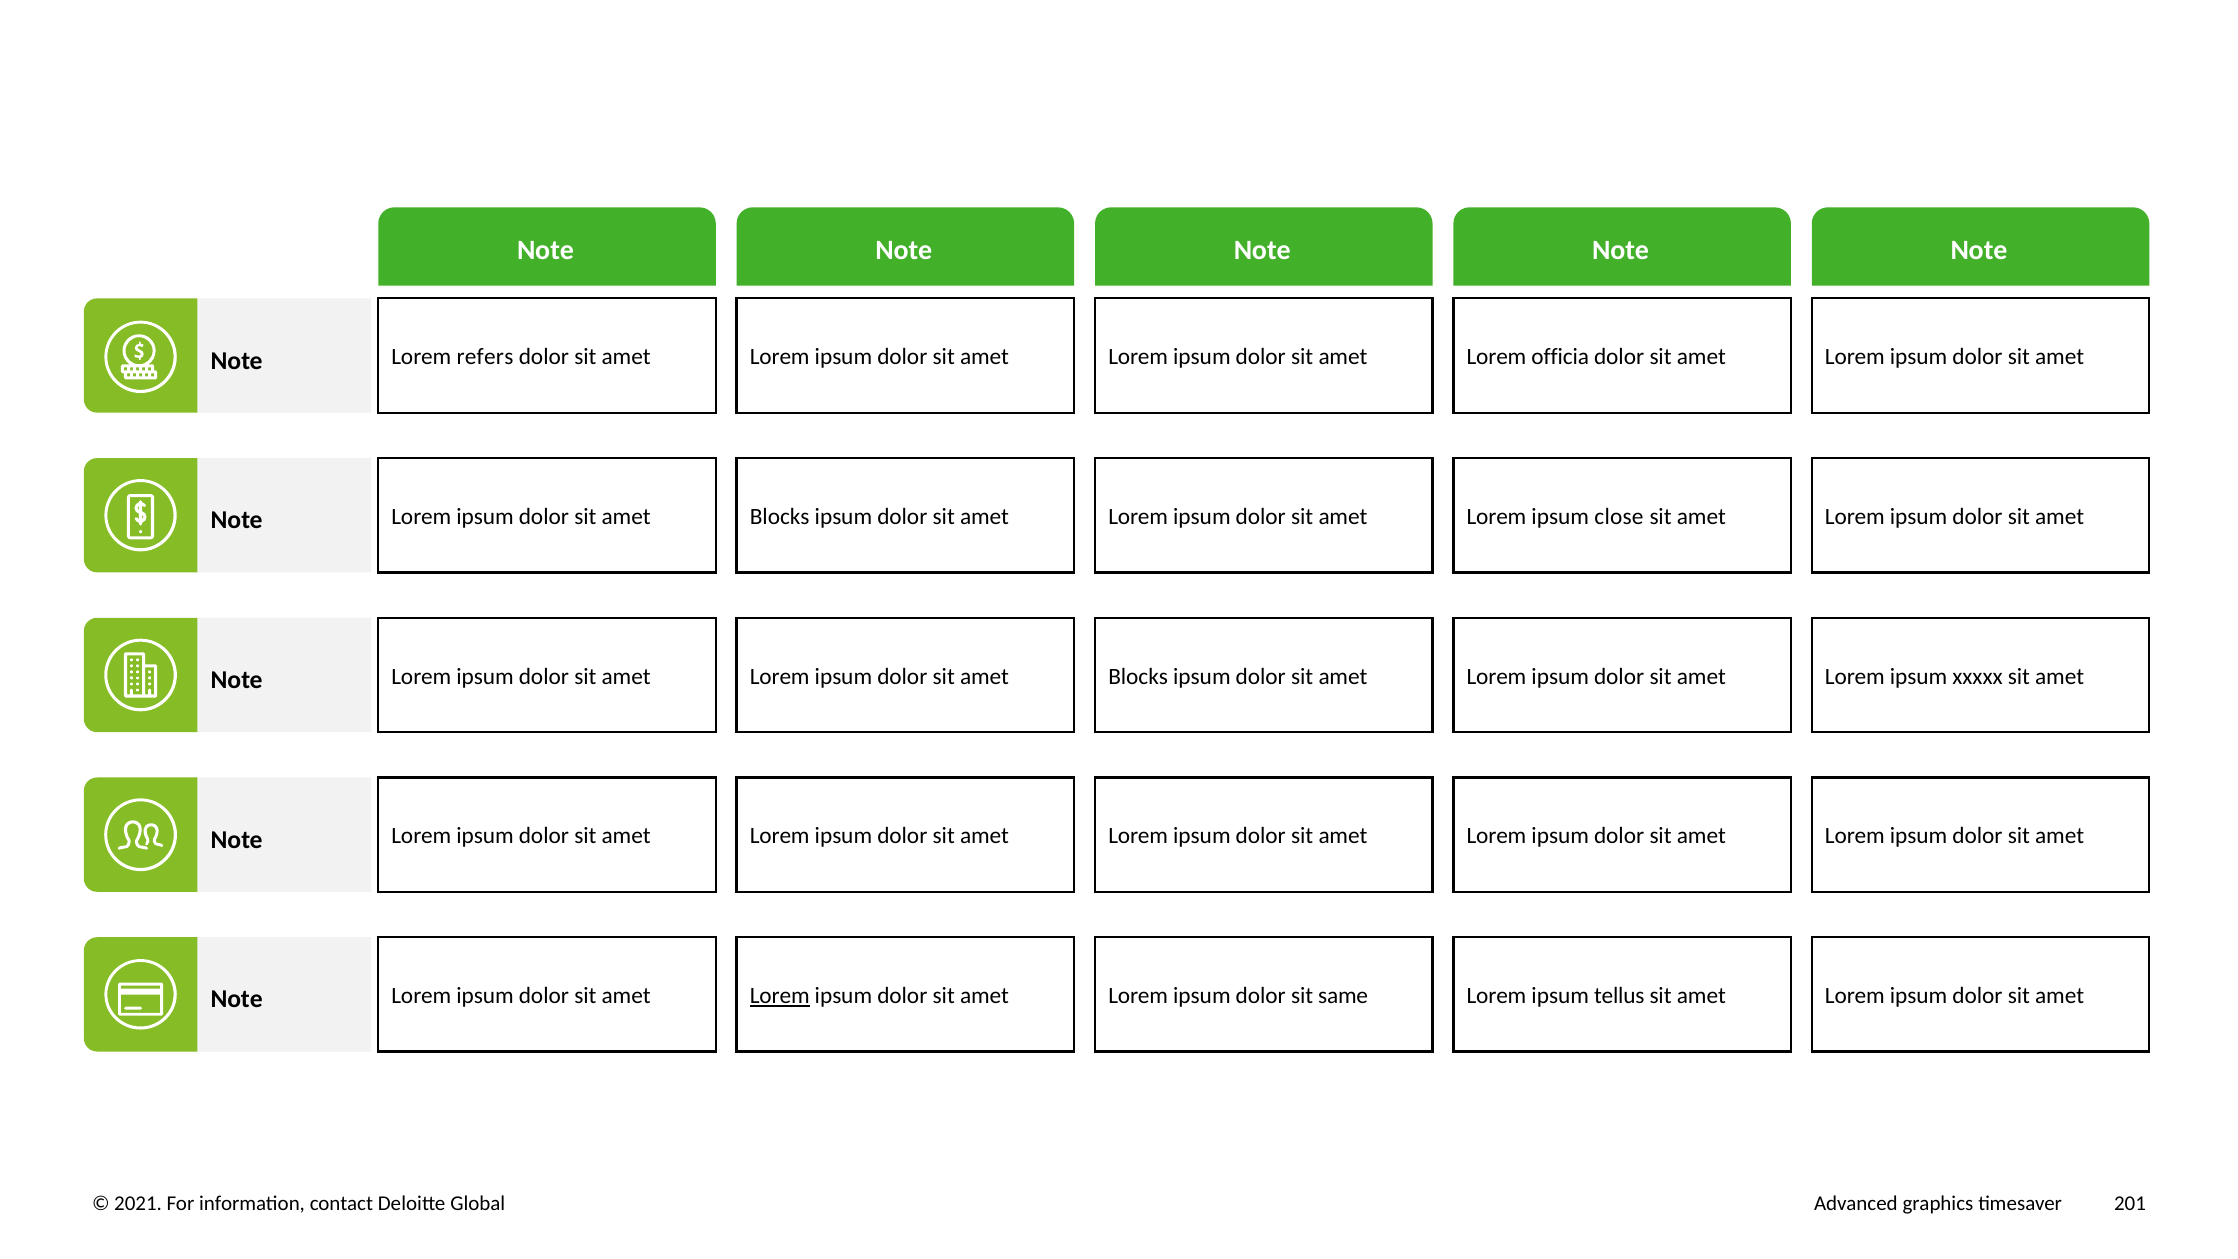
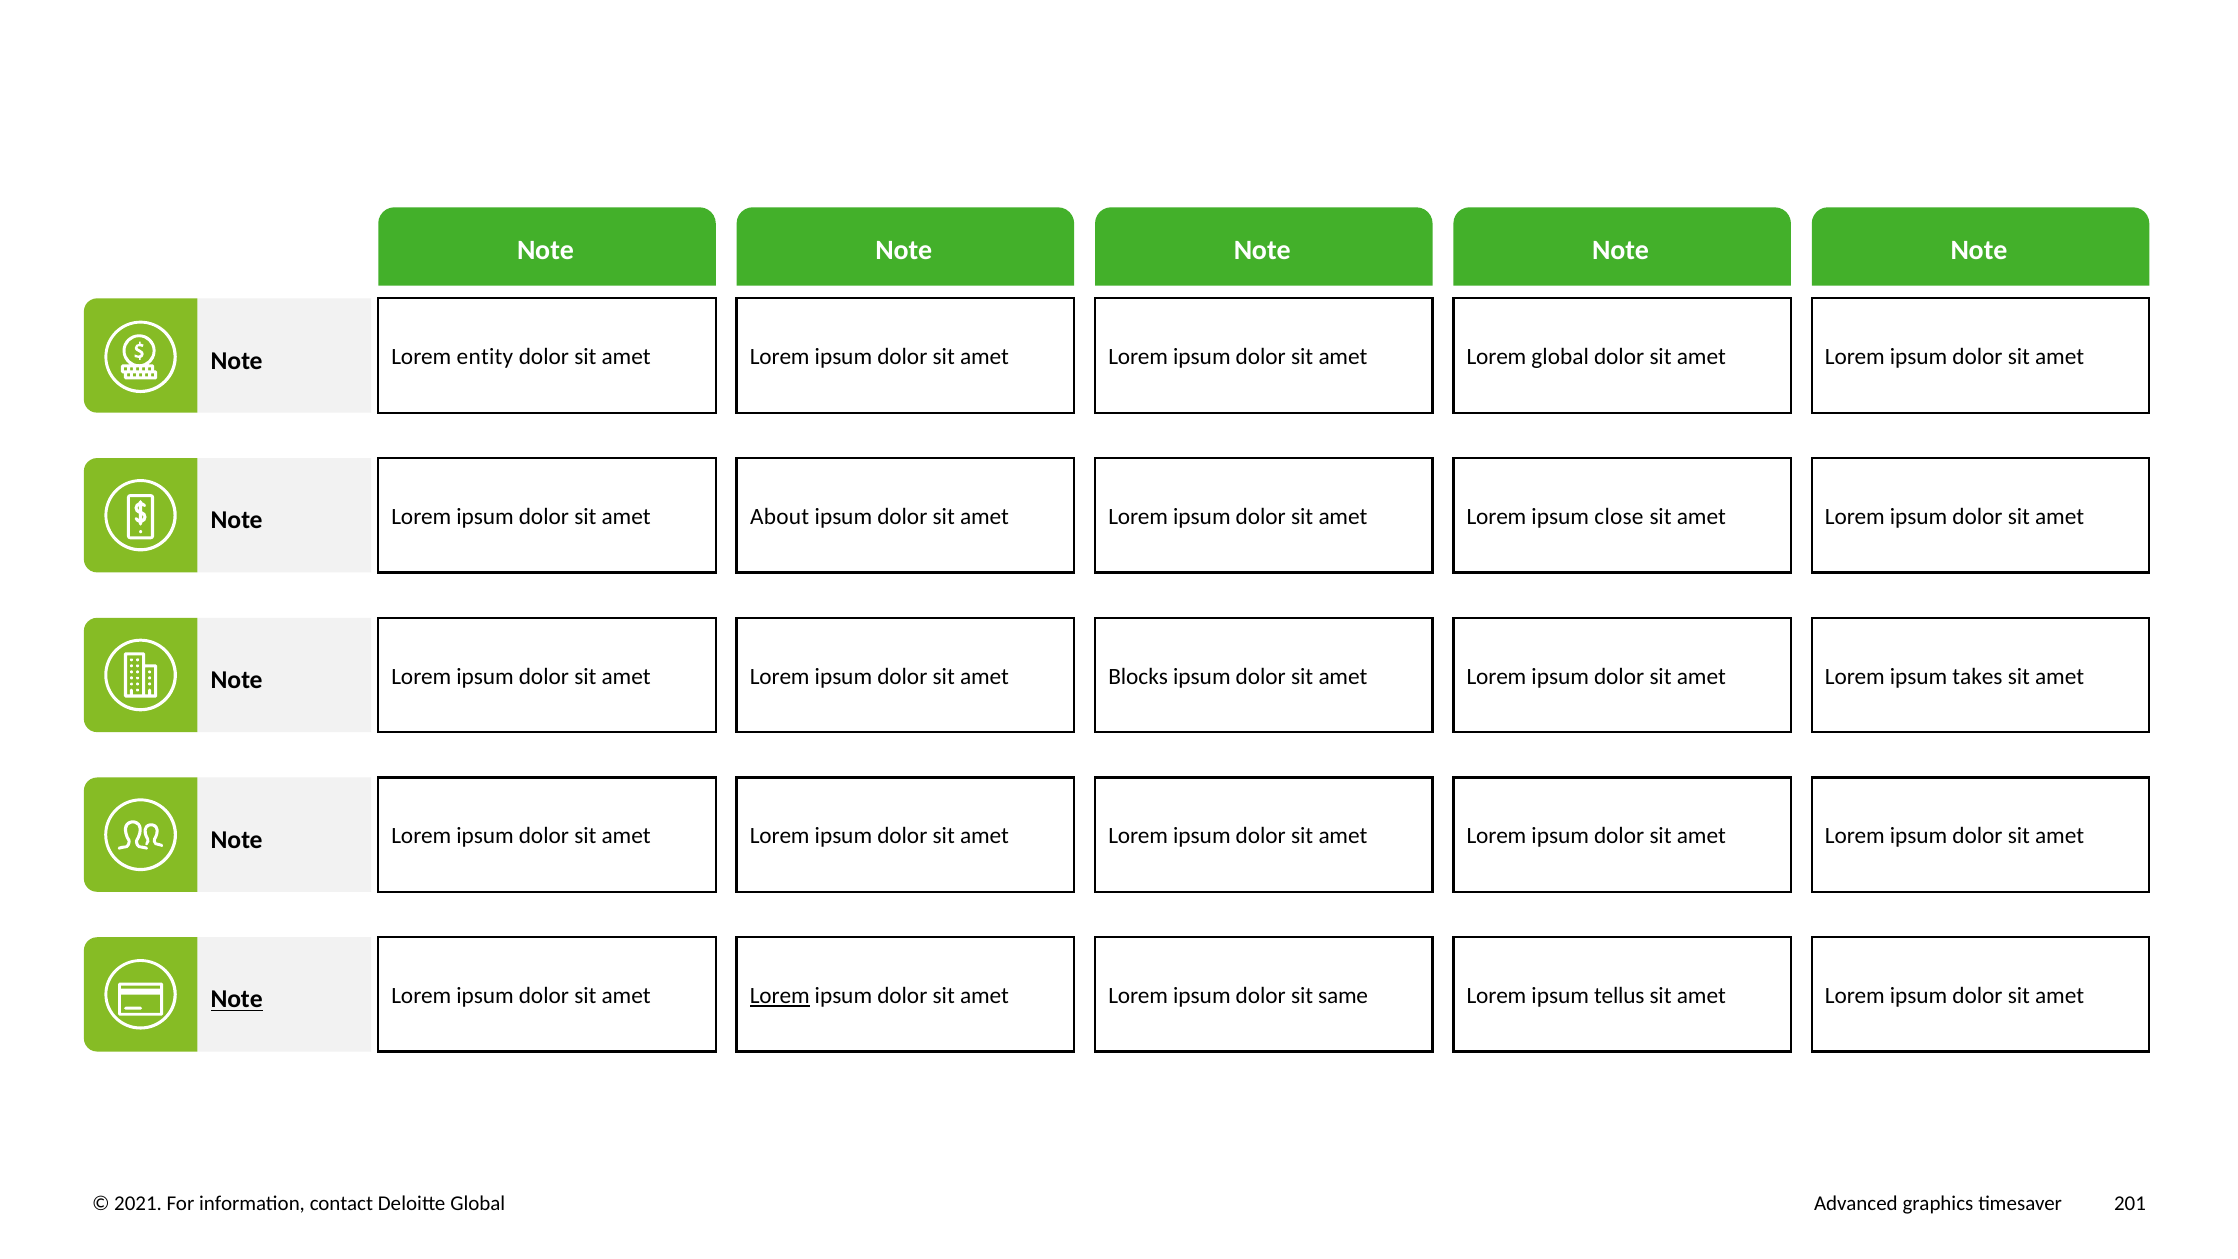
refers: refers -> entity
Lorem officia: officia -> global
Blocks at (780, 517): Blocks -> About
xxxxx: xxxxx -> takes
Note at (237, 999) underline: none -> present
